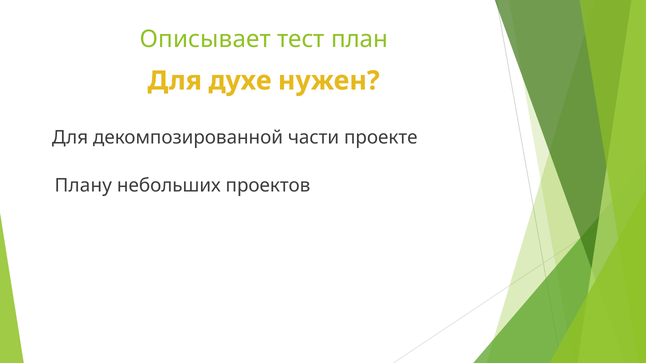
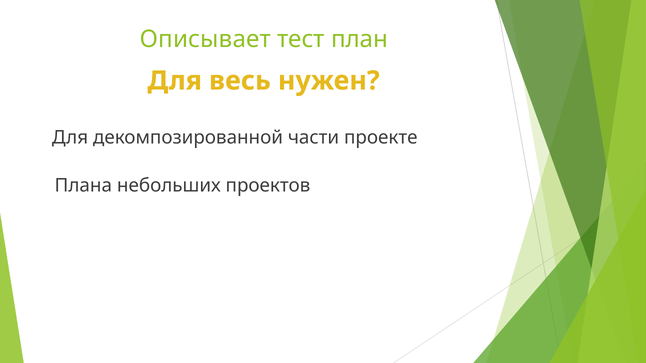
духе: духе -> весь
Плану: Плану -> Плана
